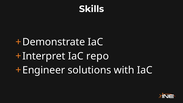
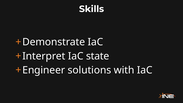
repo: repo -> state
